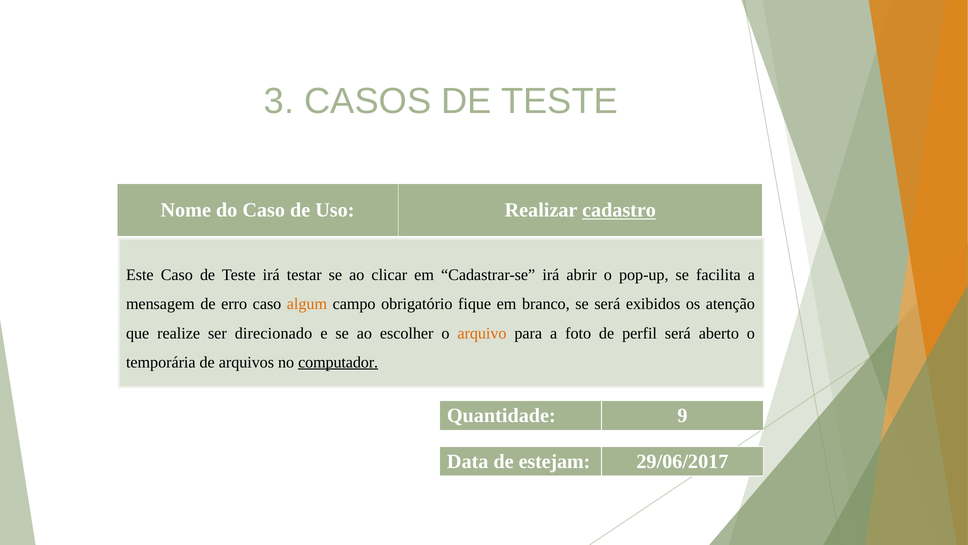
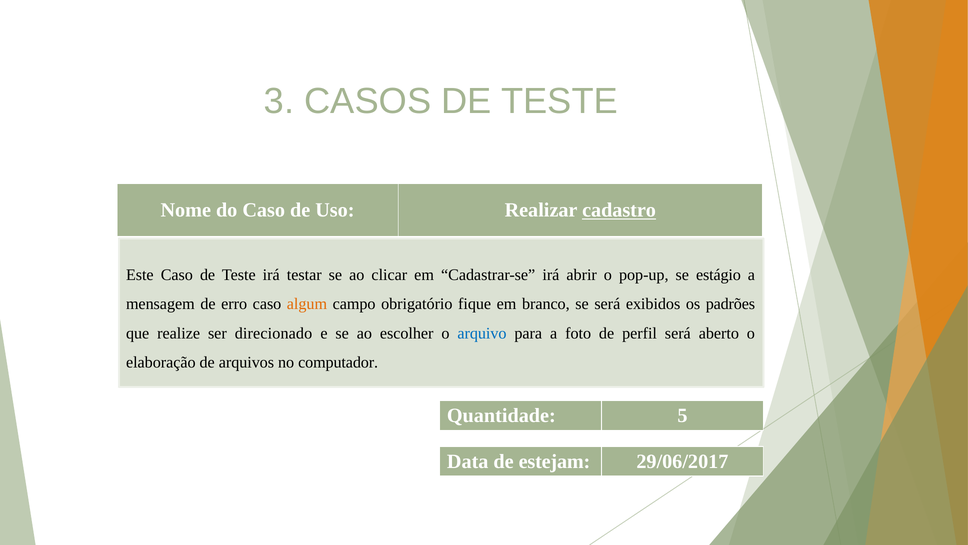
facilita: facilita -> estágio
atenção: atenção -> padrões
arquivo colour: orange -> blue
temporária: temporária -> elaboração
computador underline: present -> none
9: 9 -> 5
